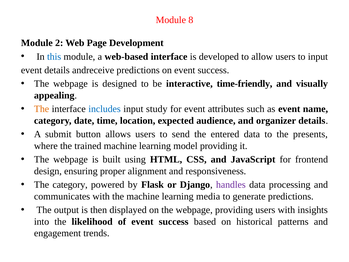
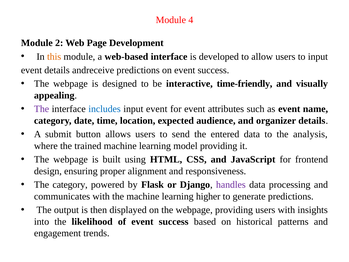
8: 8 -> 4
this colour: blue -> orange
The at (42, 109) colour: orange -> purple
study at (157, 109): study -> event
presents: presents -> analysis
media: media -> higher
